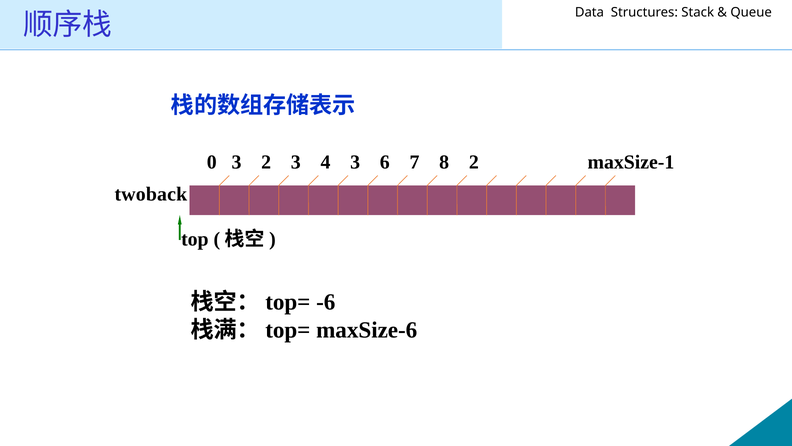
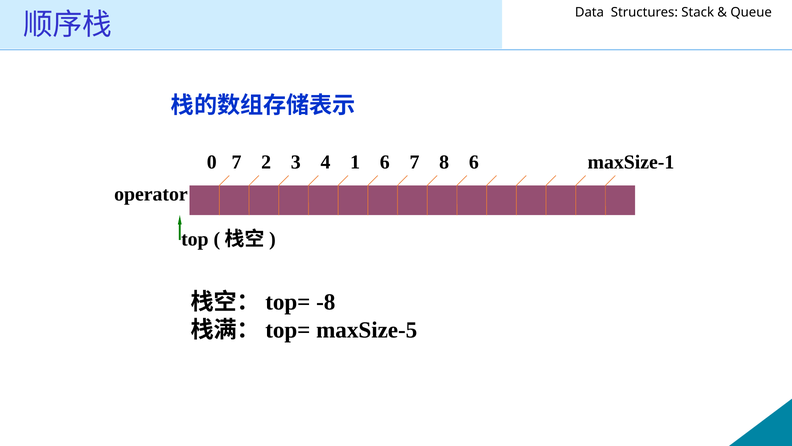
0 3: 3 -> 7
4 3: 3 -> 1
8 2: 2 -> 6
twoback: twoback -> operator
-6: -6 -> -8
maxSize-6: maxSize-6 -> maxSize-5
